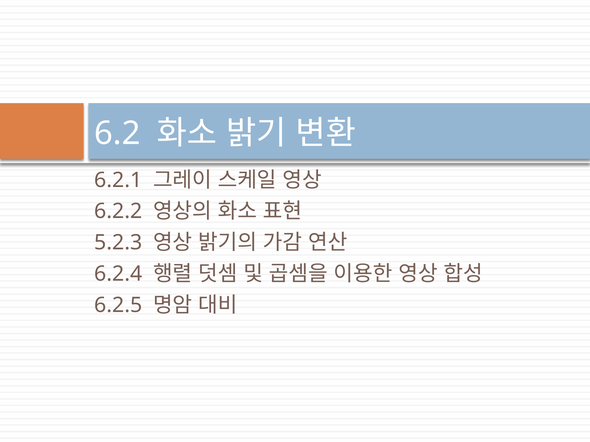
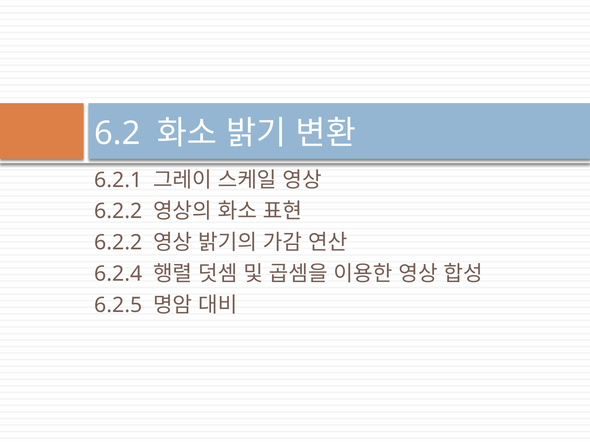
5.2.3 at (118, 243): 5.2.3 -> 6.2.2
